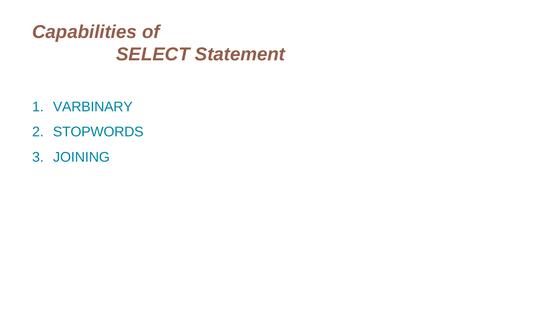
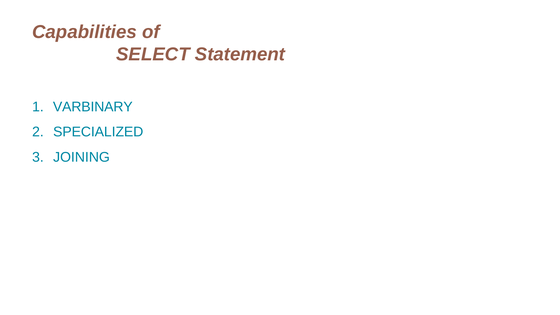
STOPWORDS: STOPWORDS -> SPECIALIZED
